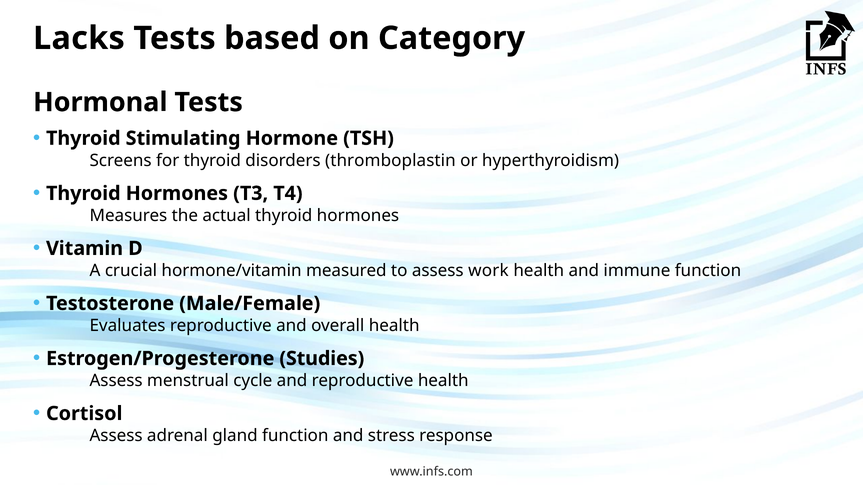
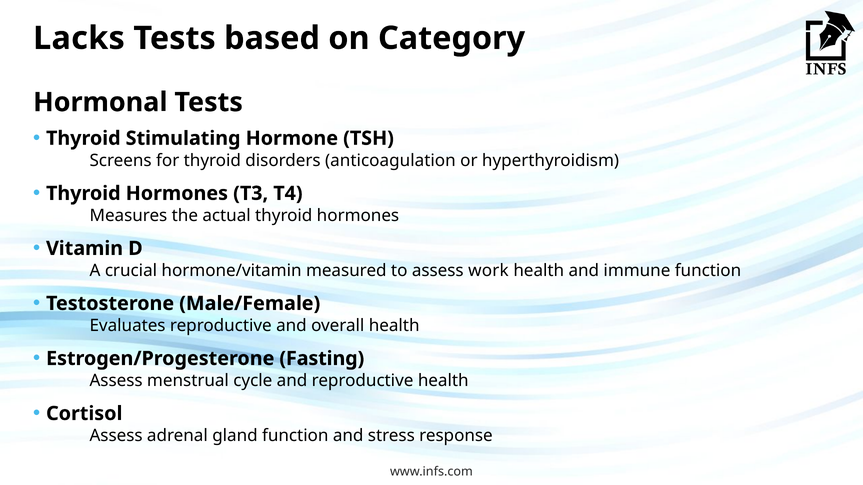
thromboplastin: thromboplastin -> anticoagulation
Studies: Studies -> Fasting
